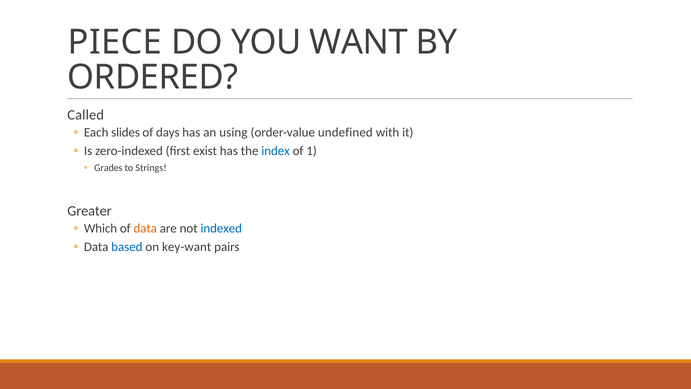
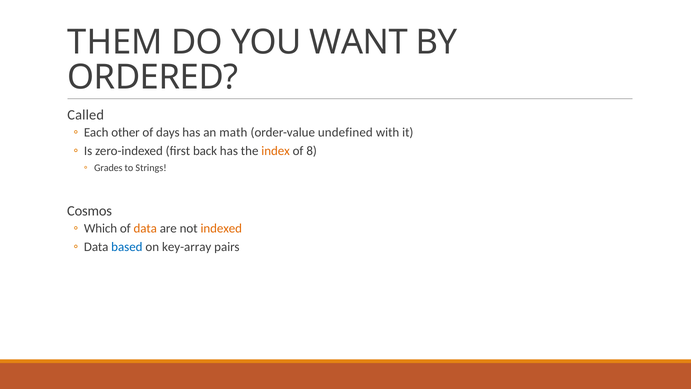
PIECE: PIECE -> THEM
slides: slides -> other
using: using -> math
exist: exist -> back
index colour: blue -> orange
1: 1 -> 8
Greater: Greater -> Cosmos
indexed colour: blue -> orange
key-want: key-want -> key-array
